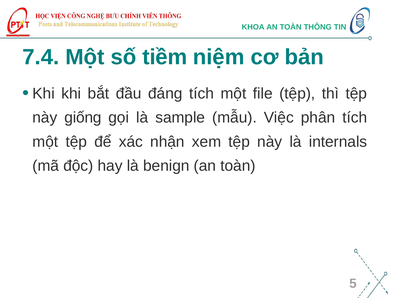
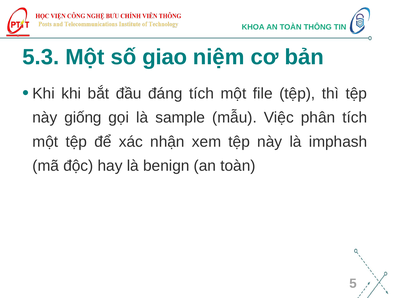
7.4: 7.4 -> 5.3
tiềm: tiềm -> giao
internals: internals -> imphash
